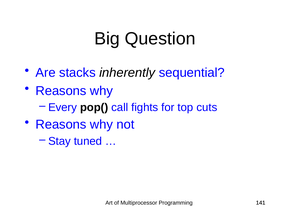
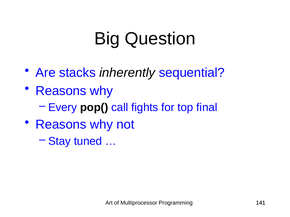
cuts: cuts -> final
